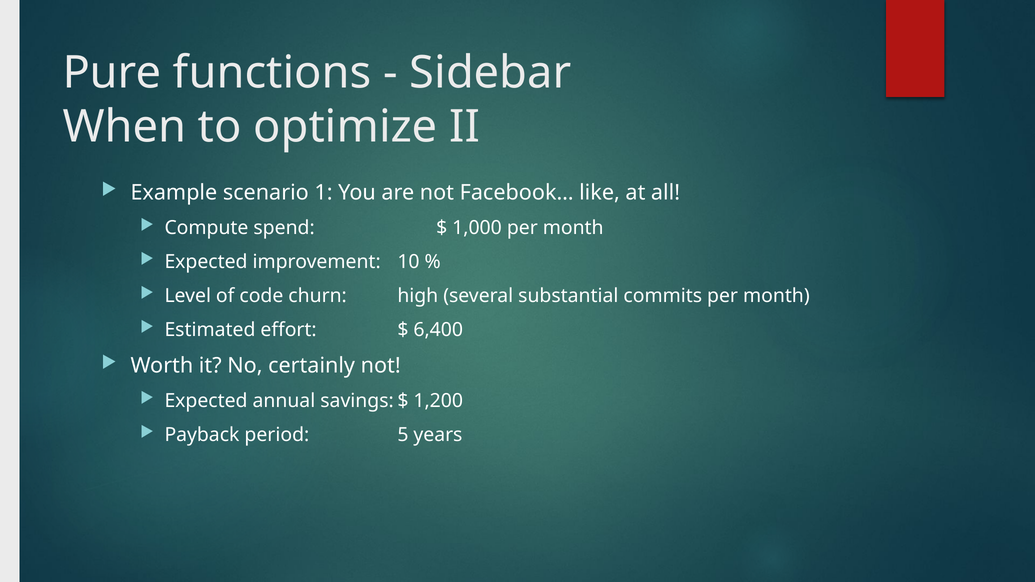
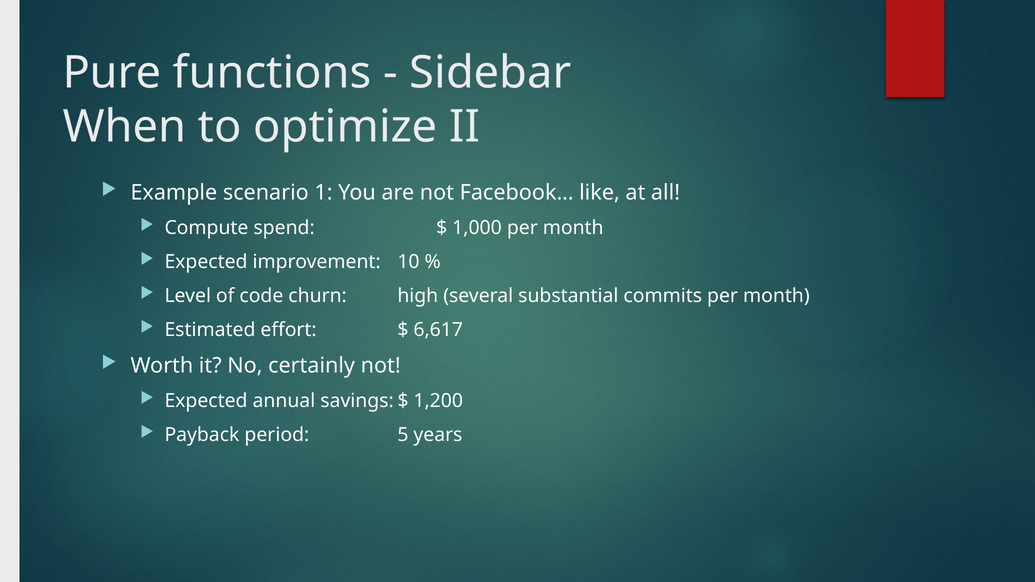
6,400: 6,400 -> 6,617
